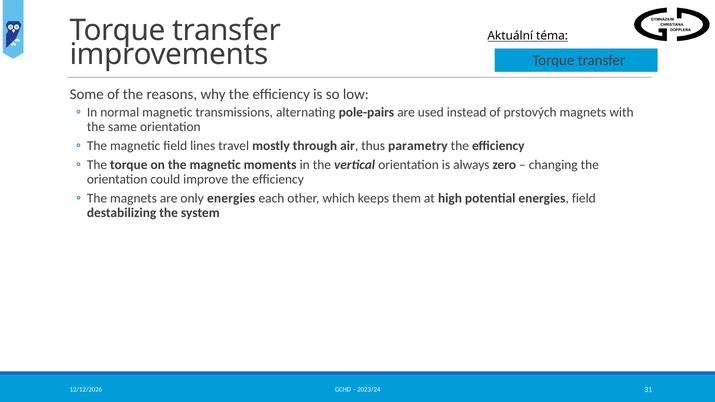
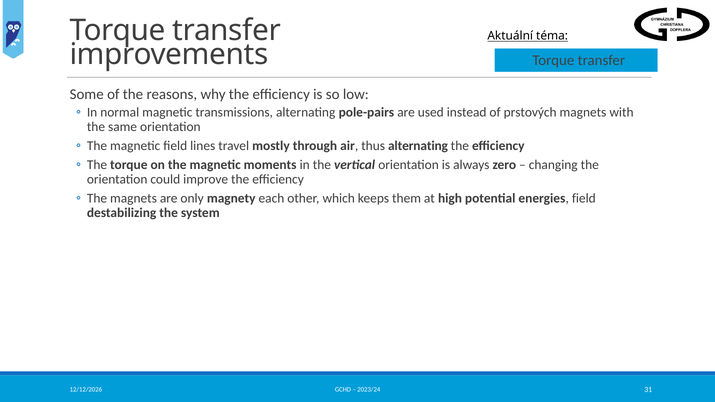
thus parametry: parametry -> alternating
only energies: energies -> magnety
